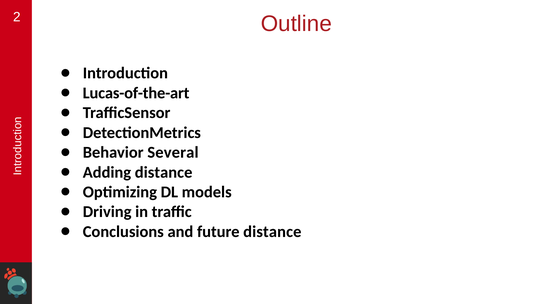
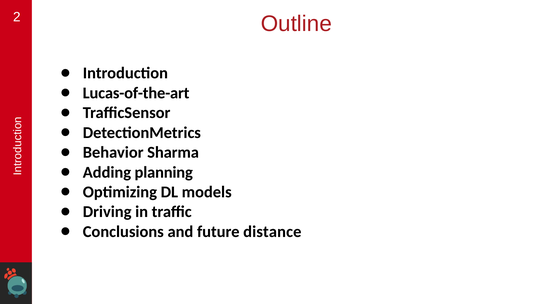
Several: Several -> Sharma
Adding distance: distance -> planning
